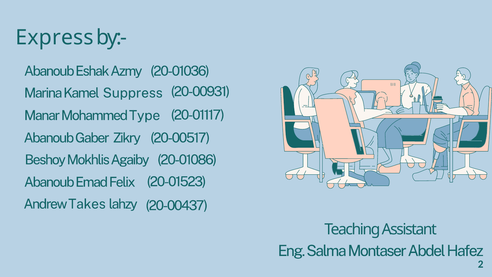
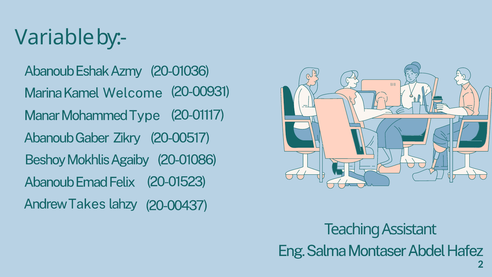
Express: Express -> Variable
Suppress: Suppress -> Welcome
